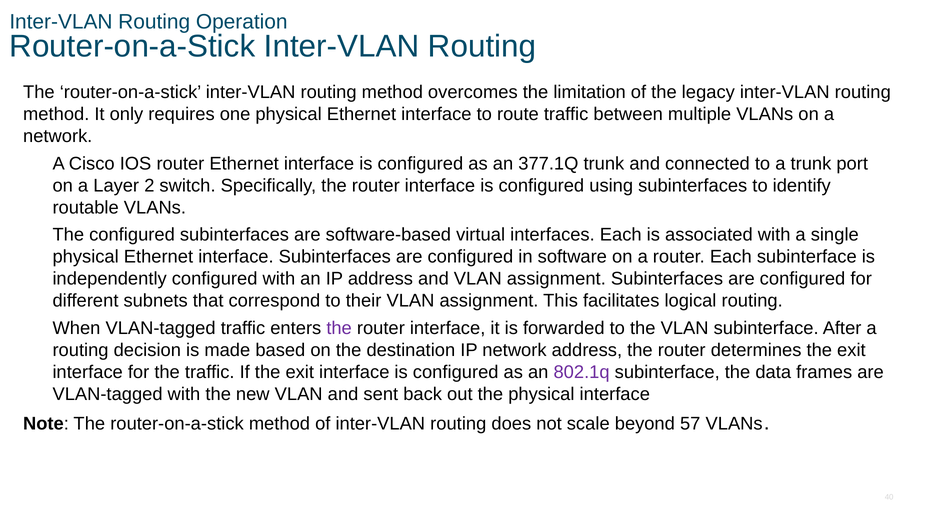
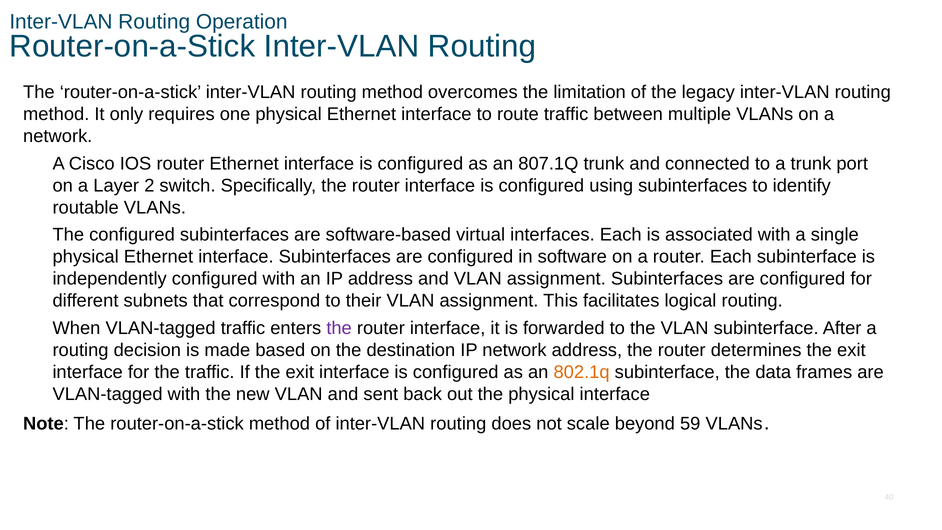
377.1Q: 377.1Q -> 807.1Q
802.1q colour: purple -> orange
57: 57 -> 59
